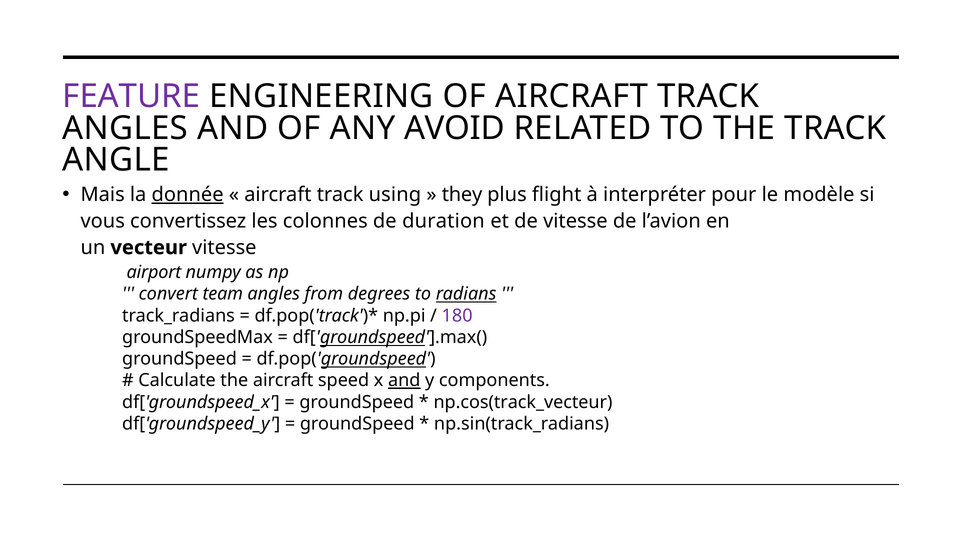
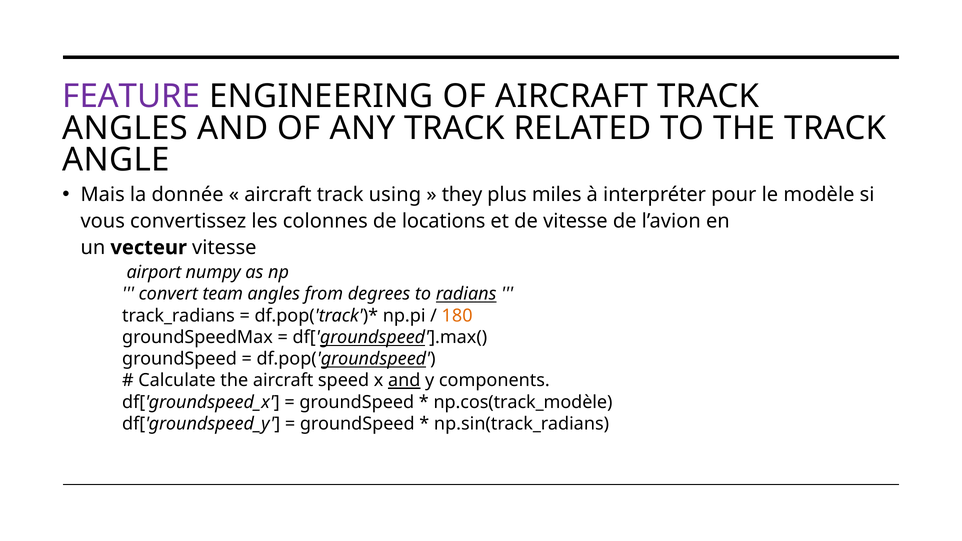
ANY AVOID: AVOID -> TRACK
donnée underline: present -> none
flight: flight -> miles
duration: duration -> locations
180 colour: purple -> orange
np.cos(track_vecteur: np.cos(track_vecteur -> np.cos(track_modèle
